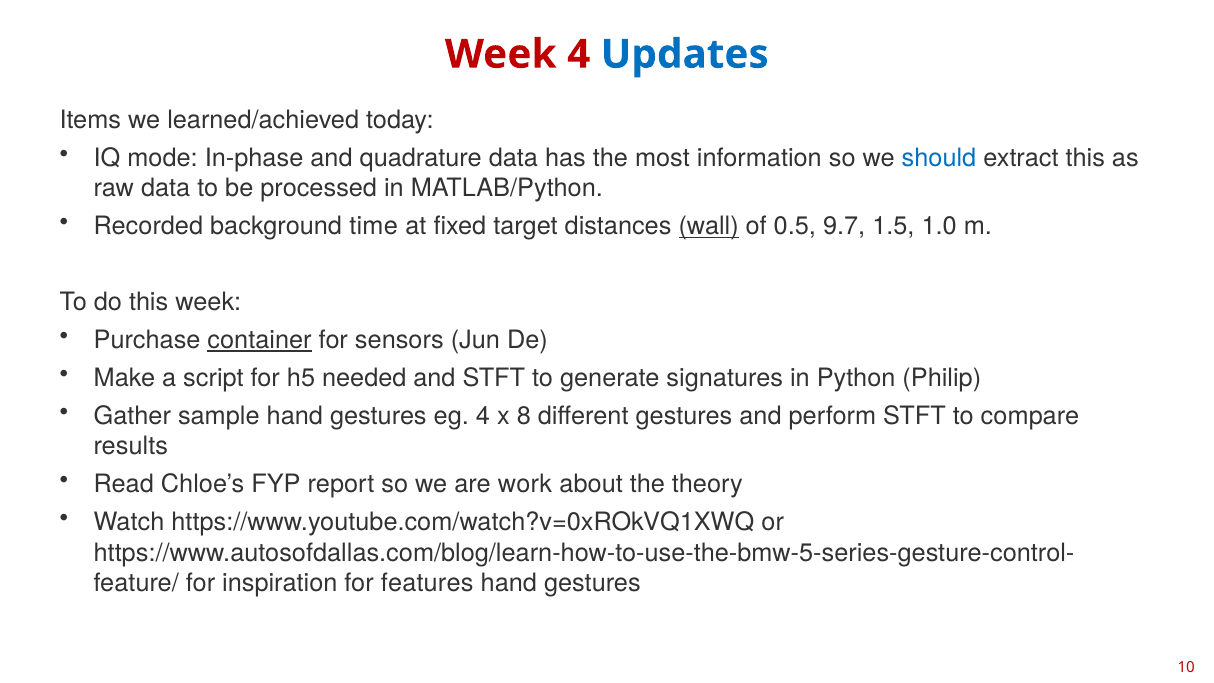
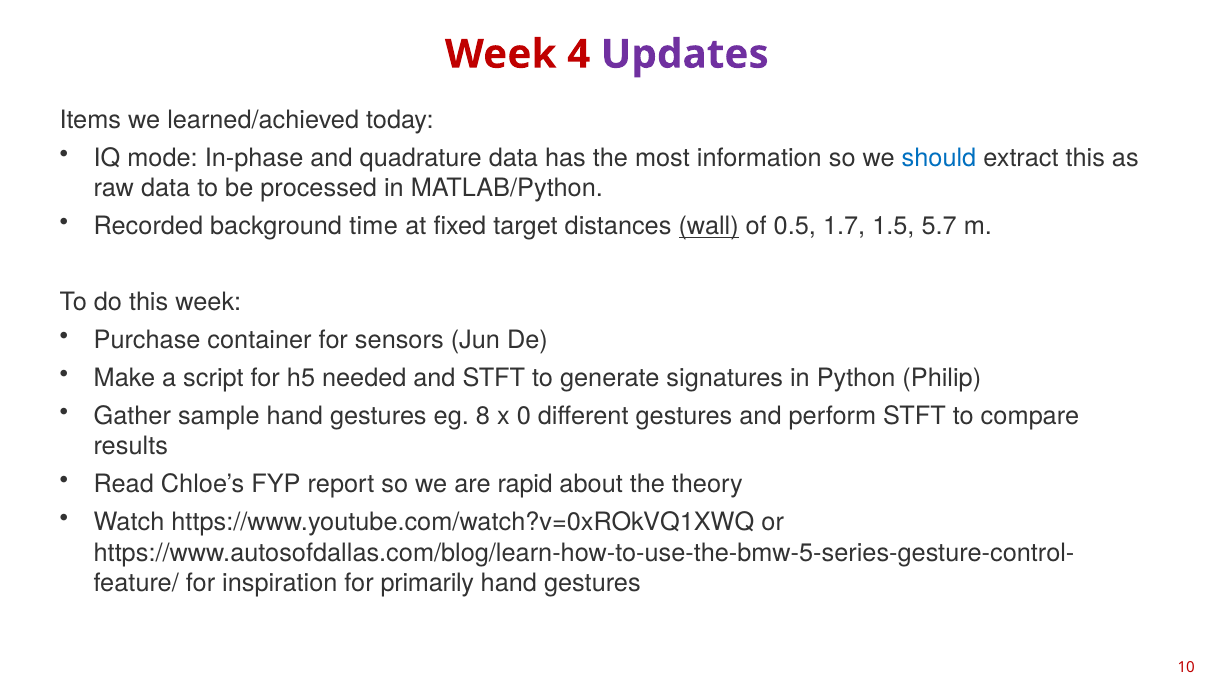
Updates colour: blue -> purple
9.7: 9.7 -> 1.7
1.0: 1.0 -> 5.7
container underline: present -> none
eg 4: 4 -> 8
8: 8 -> 0
work: work -> rapid
features: features -> primarily
